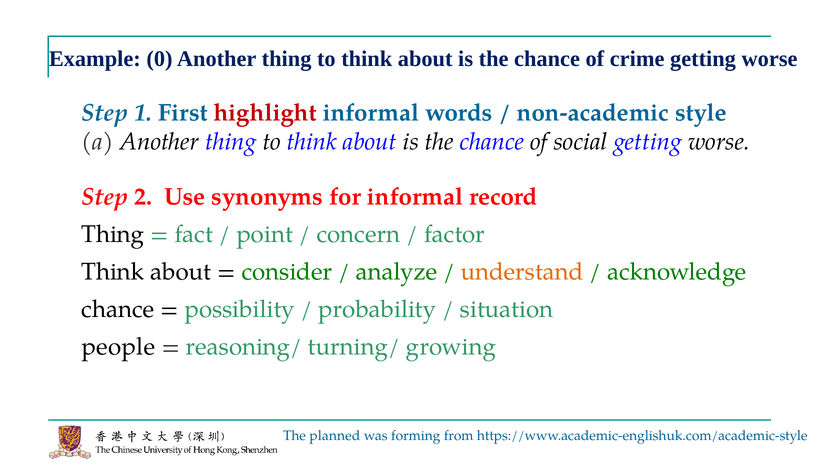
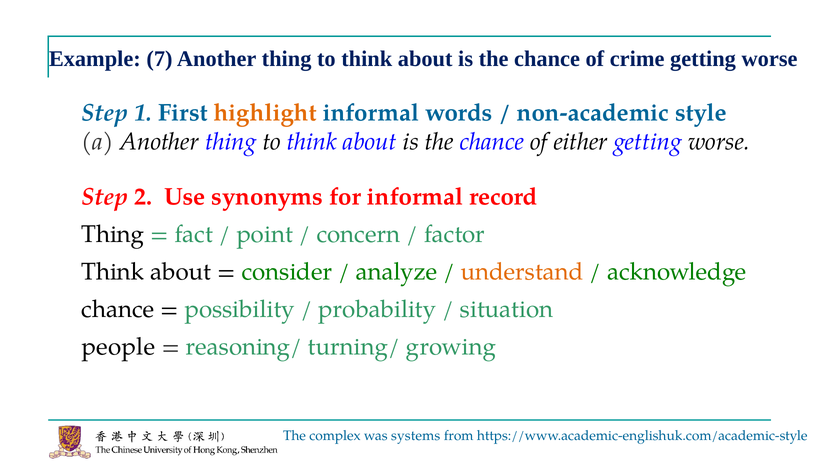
0: 0 -> 7
highlight colour: red -> orange
social: social -> either
planned: planned -> complex
forming: forming -> systems
